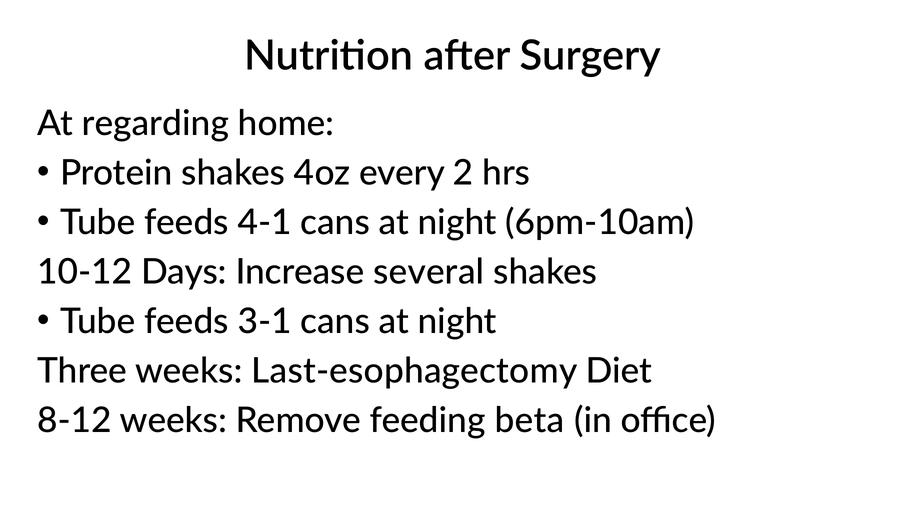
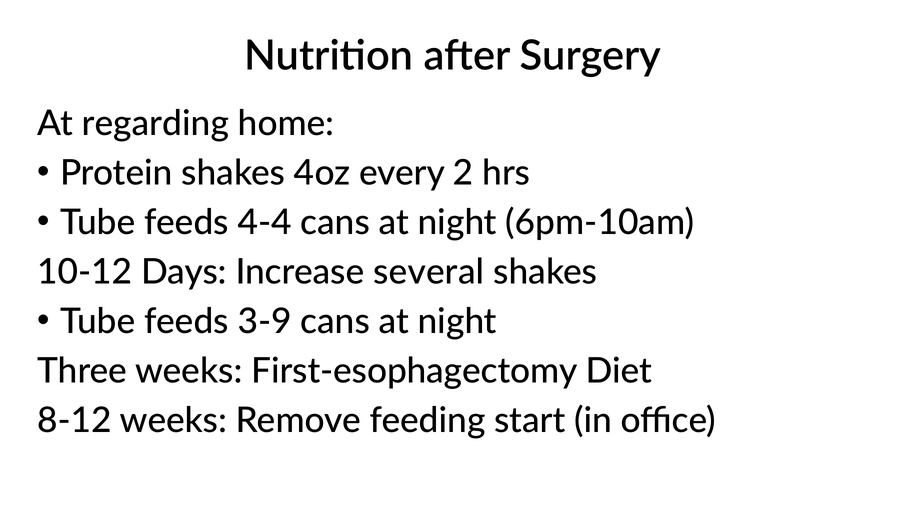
4-1: 4-1 -> 4-4
3-1: 3-1 -> 3-9
Last-esophagectomy: Last-esophagectomy -> First-esophagectomy
beta: beta -> start
